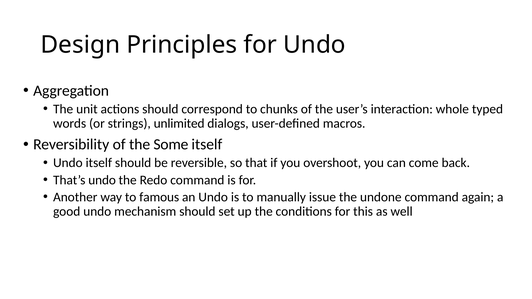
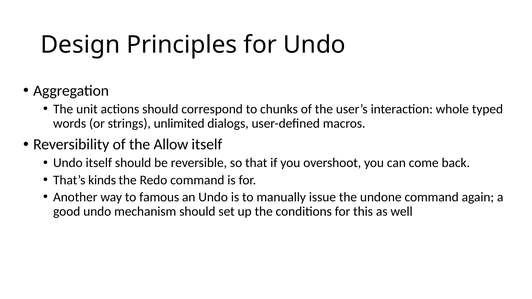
Some: Some -> Allow
That’s undo: undo -> kinds
